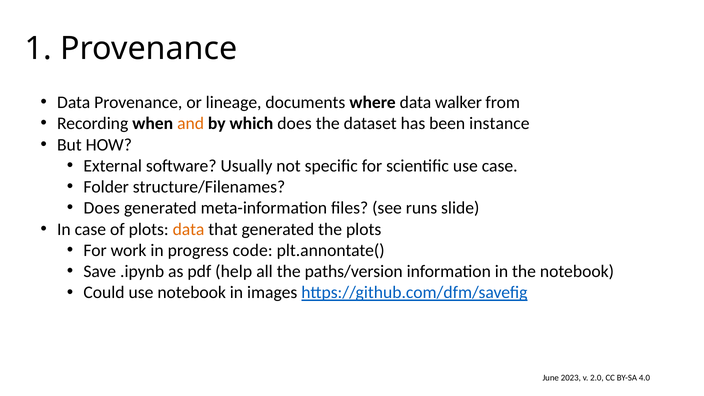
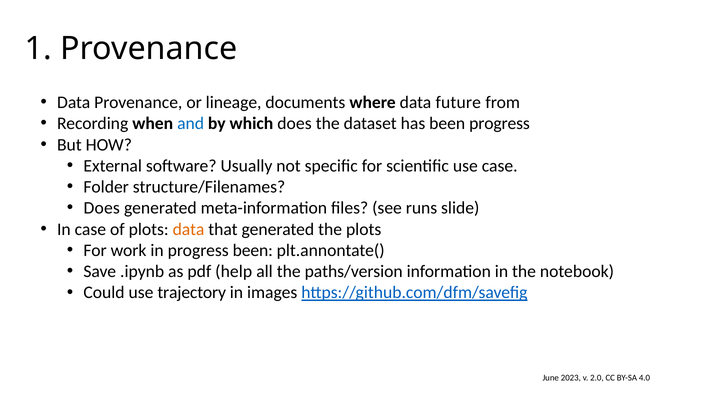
walker: walker -> future
and colour: orange -> blue
been instance: instance -> progress
progress code: code -> been
use notebook: notebook -> trajectory
